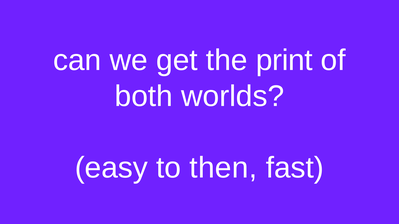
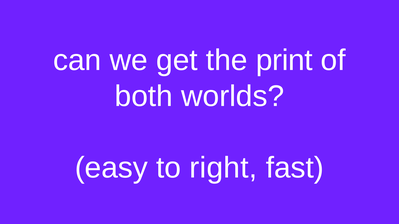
then: then -> right
